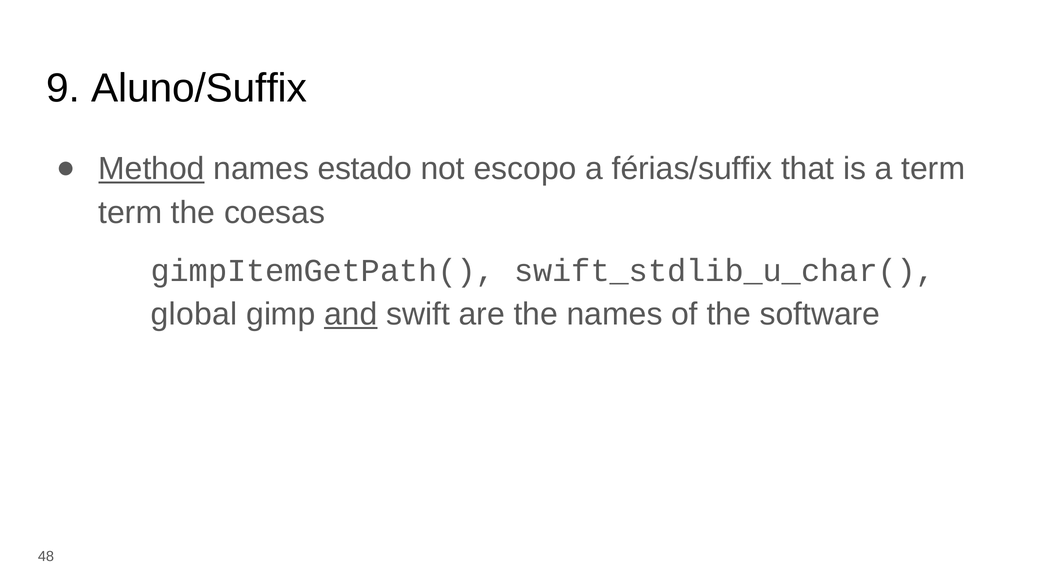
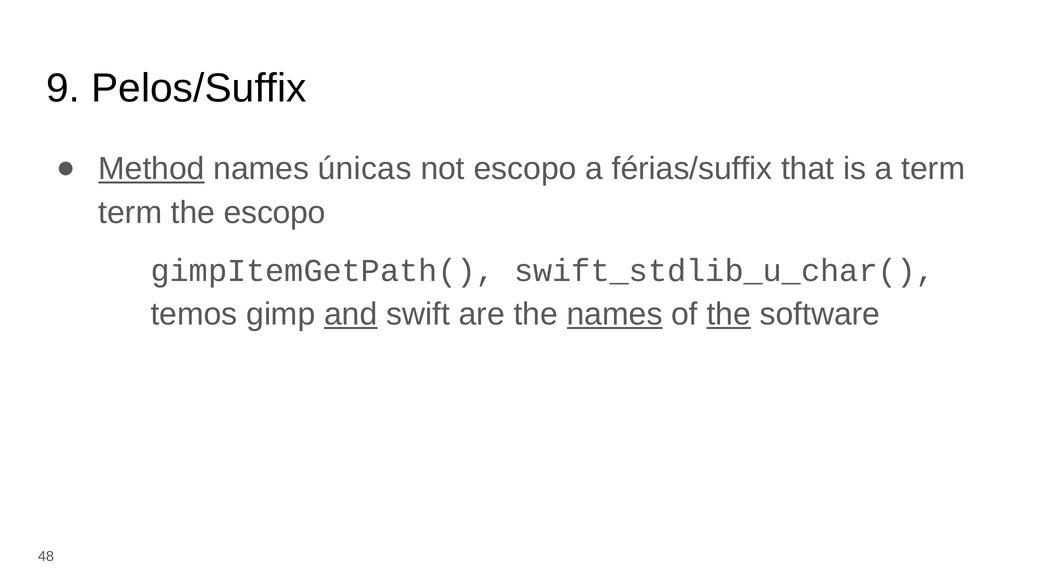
Aluno/Suffix: Aluno/Suffix -> Pelos/Suffix
estado: estado -> únicas
the coesas: coesas -> escopo
global: global -> temos
names at (615, 315) underline: none -> present
the at (729, 315) underline: none -> present
